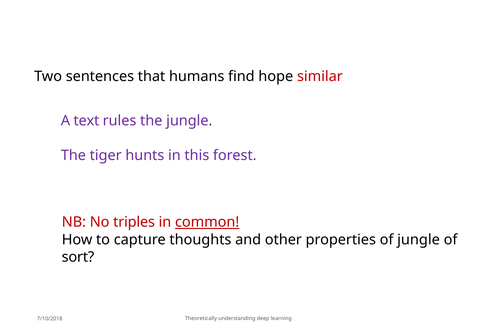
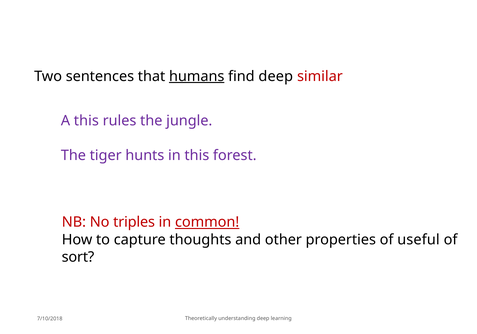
humans underline: none -> present
find hope: hope -> deep
A text: text -> this
of jungle: jungle -> useful
